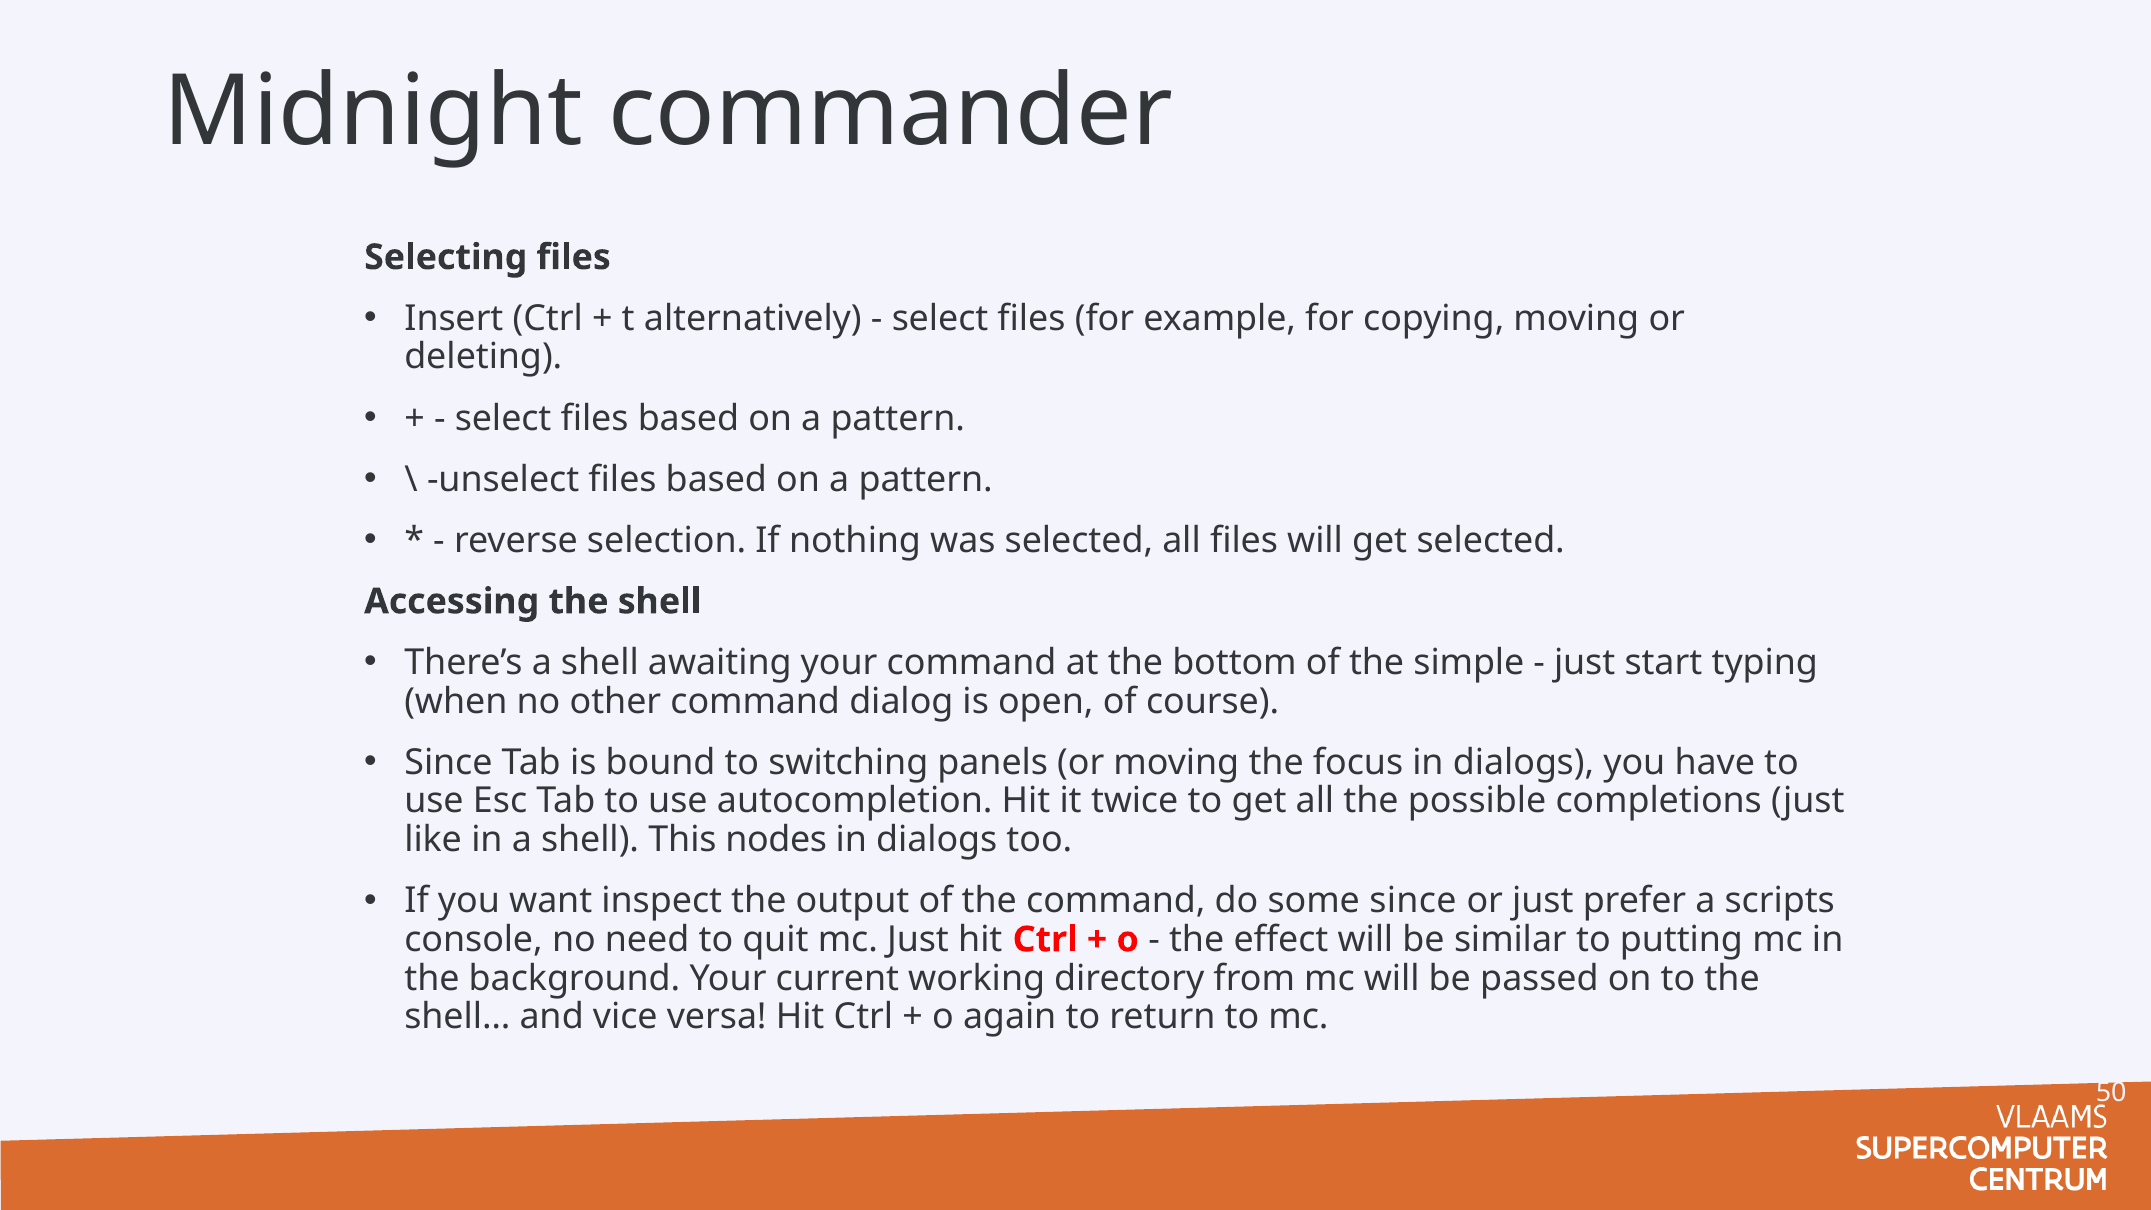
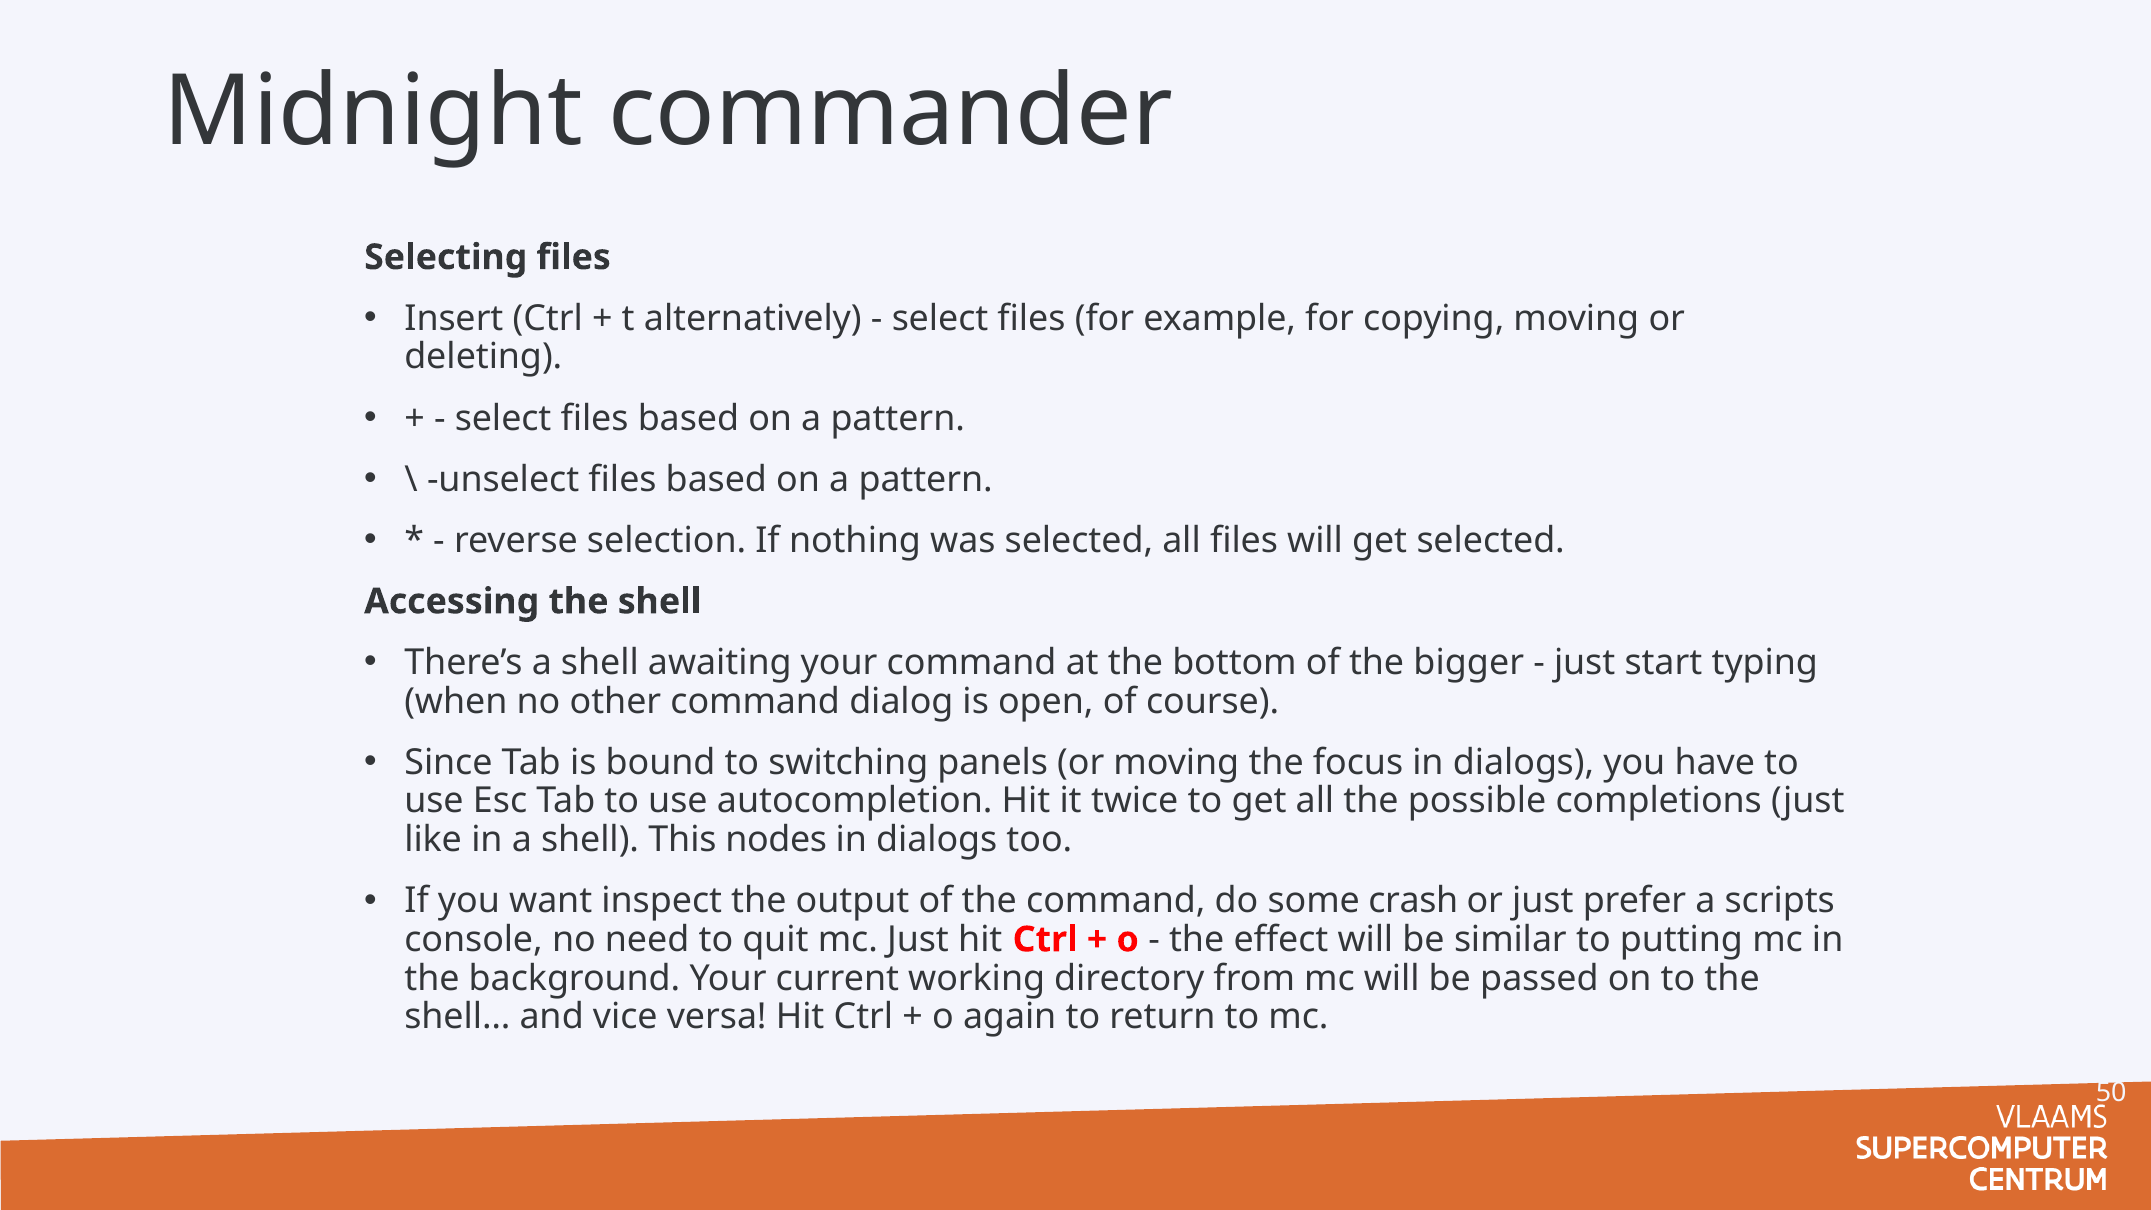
simple: simple -> bigger
some since: since -> crash
